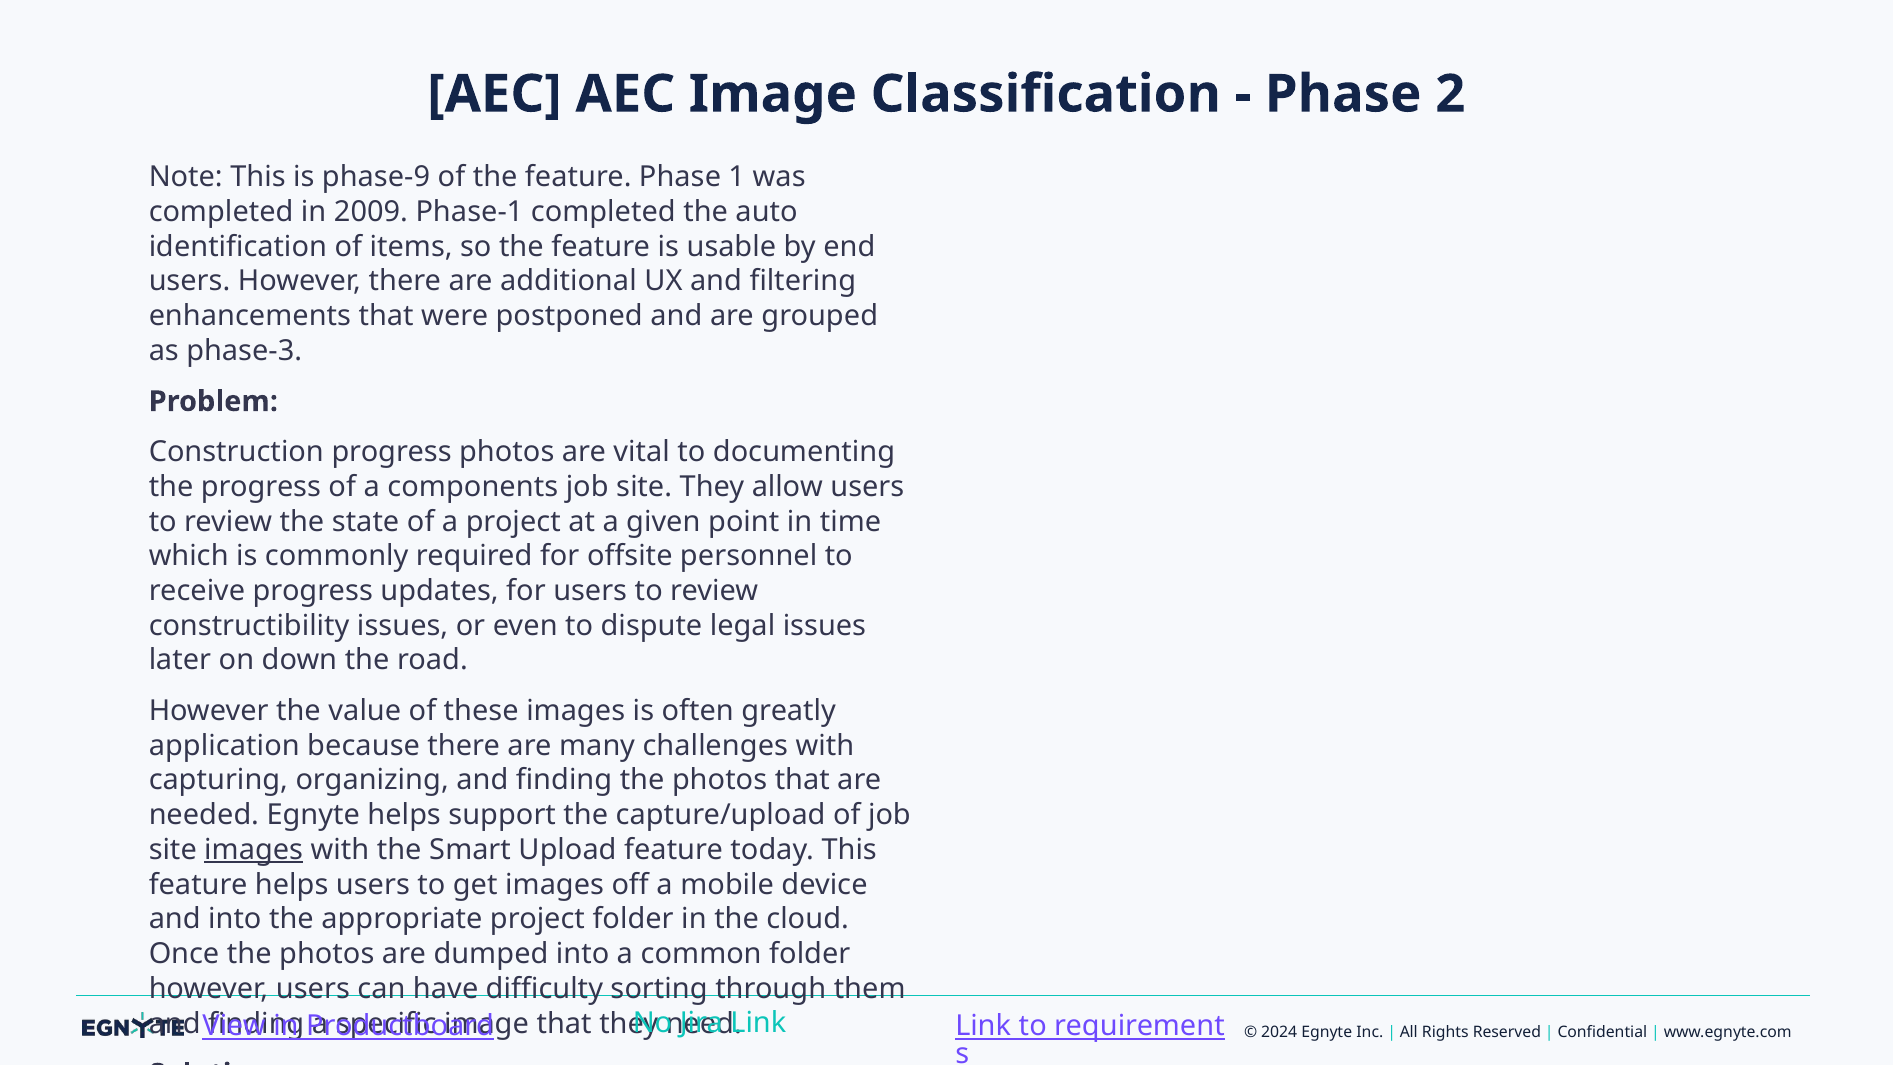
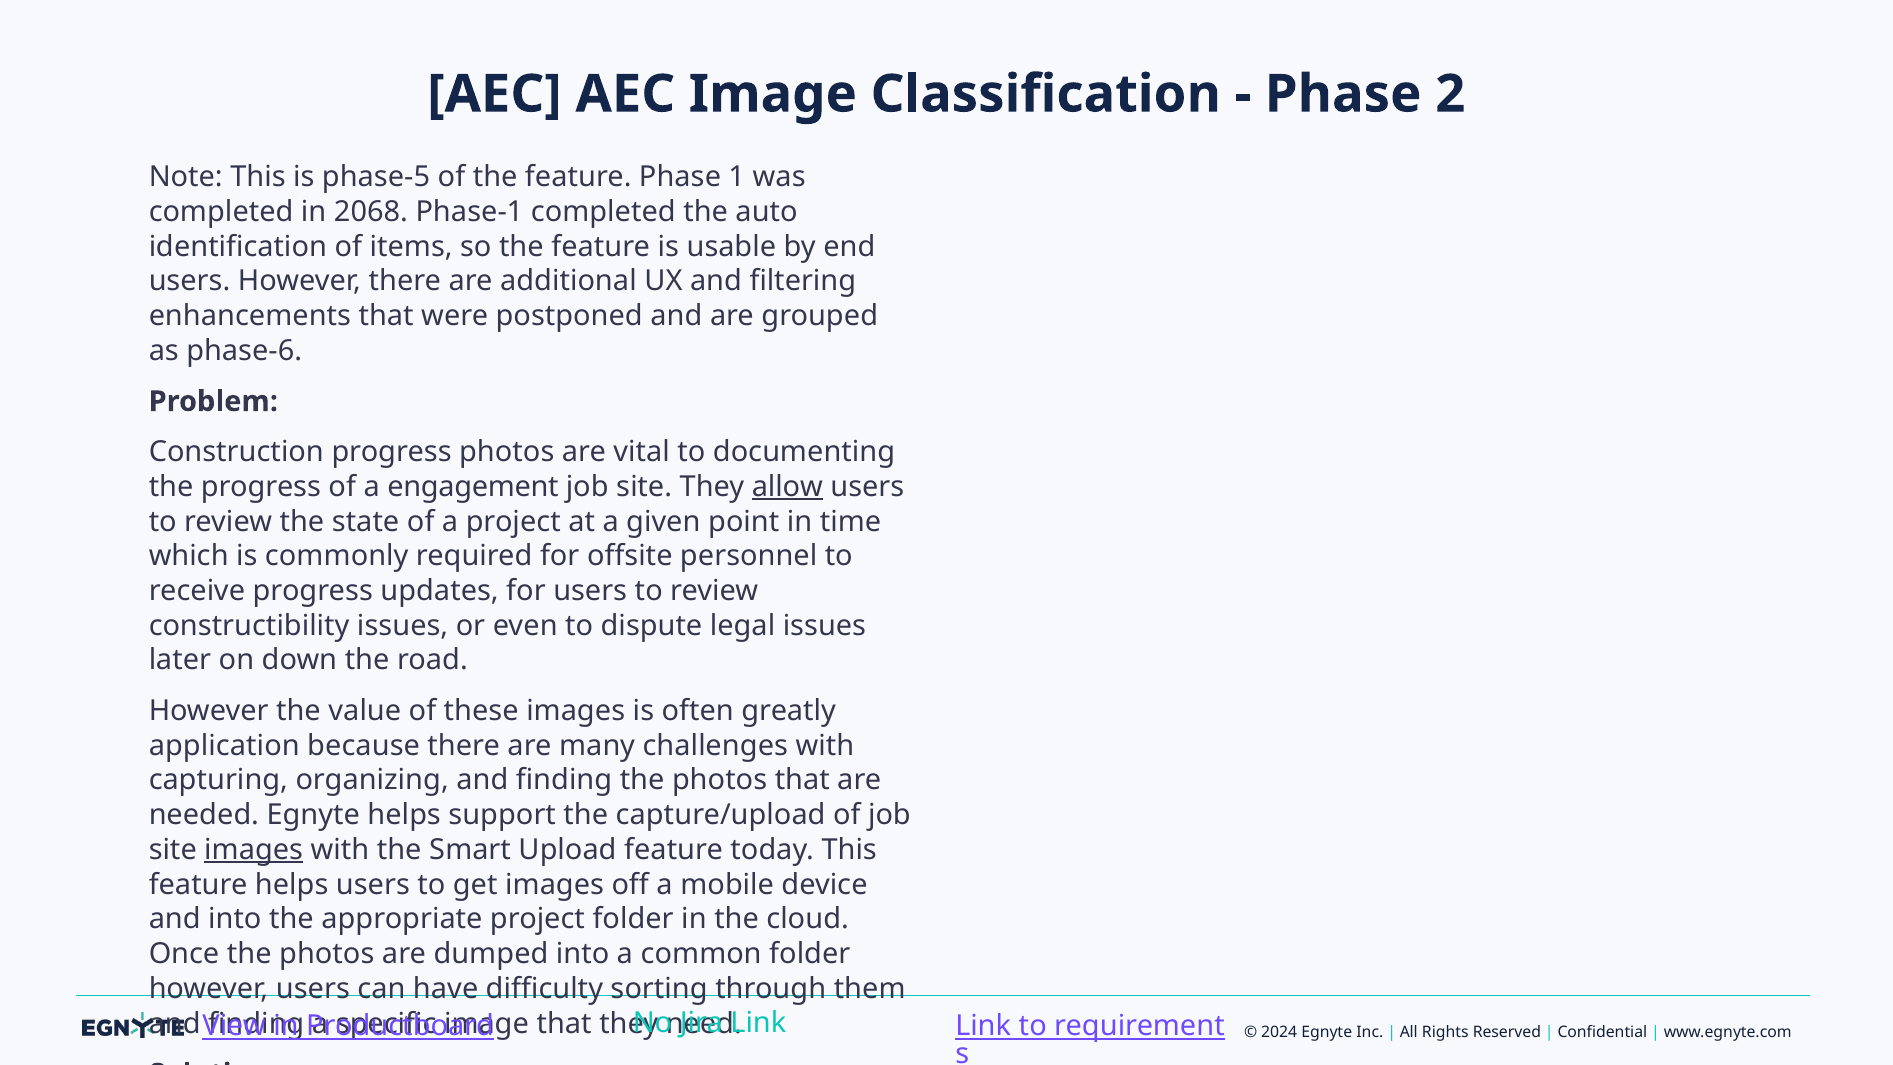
phase-9: phase-9 -> phase-5
2009: 2009 -> 2068
phase-3: phase-3 -> phase-6
components: components -> engagement
allow underline: none -> present
